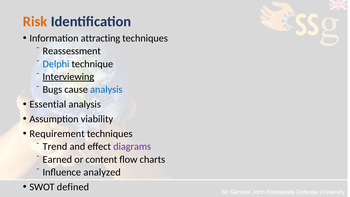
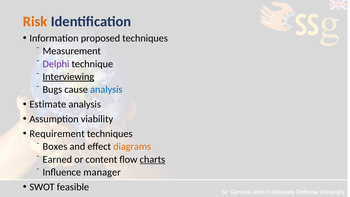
attracting: attracting -> proposed
Reassessment: Reassessment -> Measurement
Delphi colour: blue -> purple
Essential: Essential -> Estimate
Trend: Trend -> Boxes
diagrams colour: purple -> orange
charts underline: none -> present
analyzed: analyzed -> manager
defined: defined -> feasible
